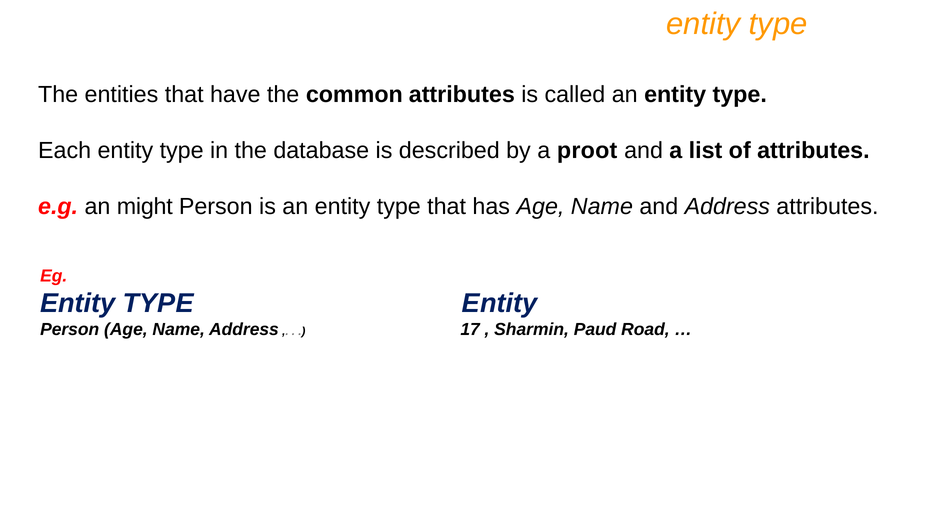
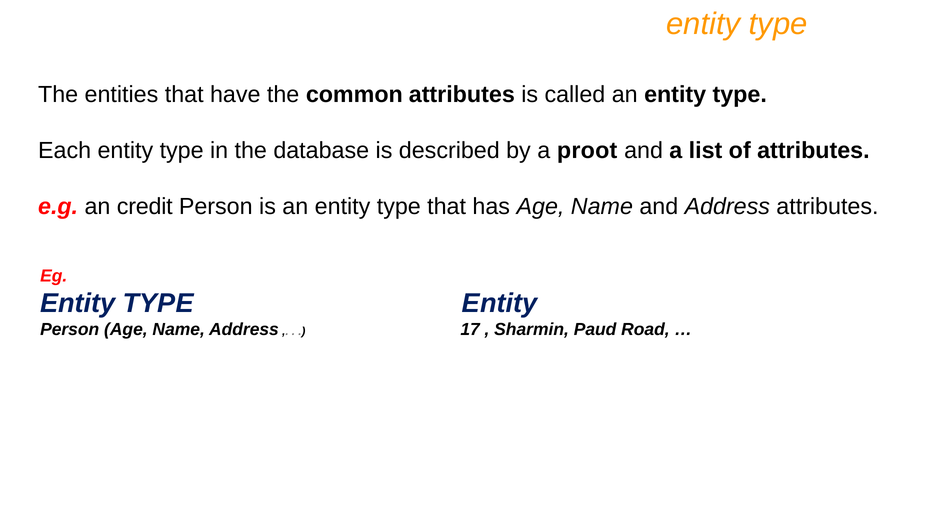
might: might -> credit
